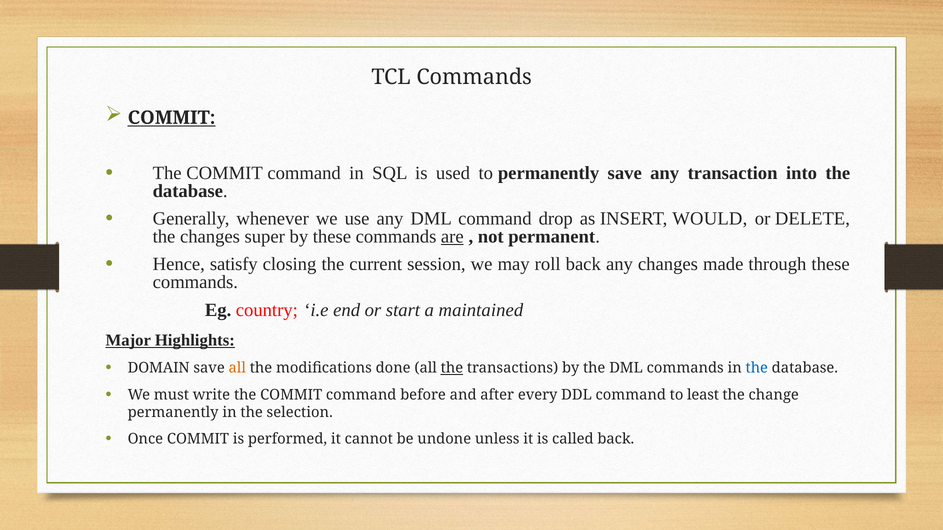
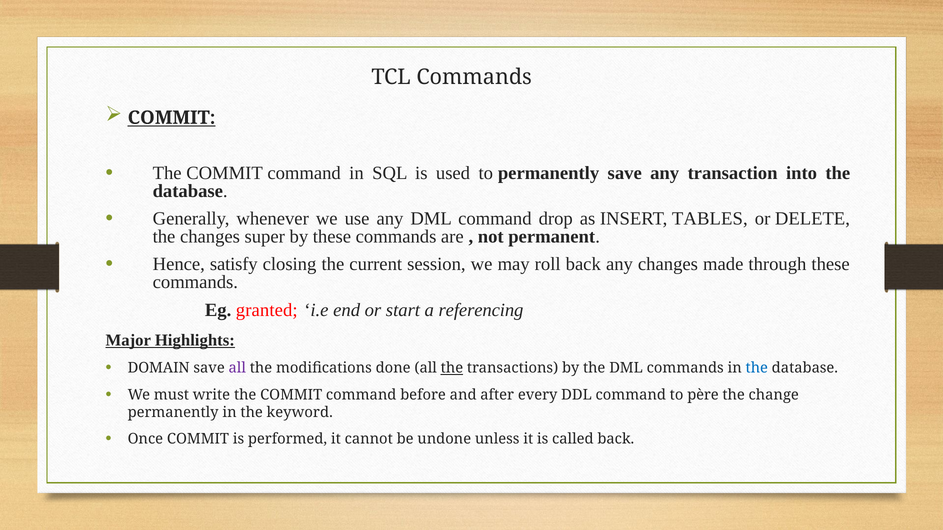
WOULD: WOULD -> TABLES
are underline: present -> none
country: country -> granted
maintained: maintained -> referencing
all at (237, 368) colour: orange -> purple
least: least -> père
selection: selection -> keyword
